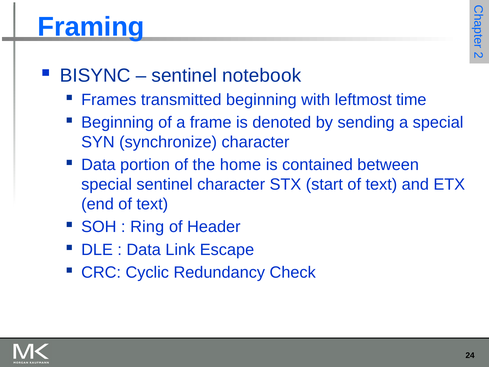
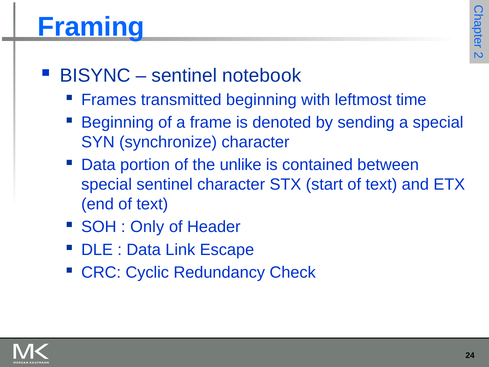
home: home -> unlike
Ring: Ring -> Only
